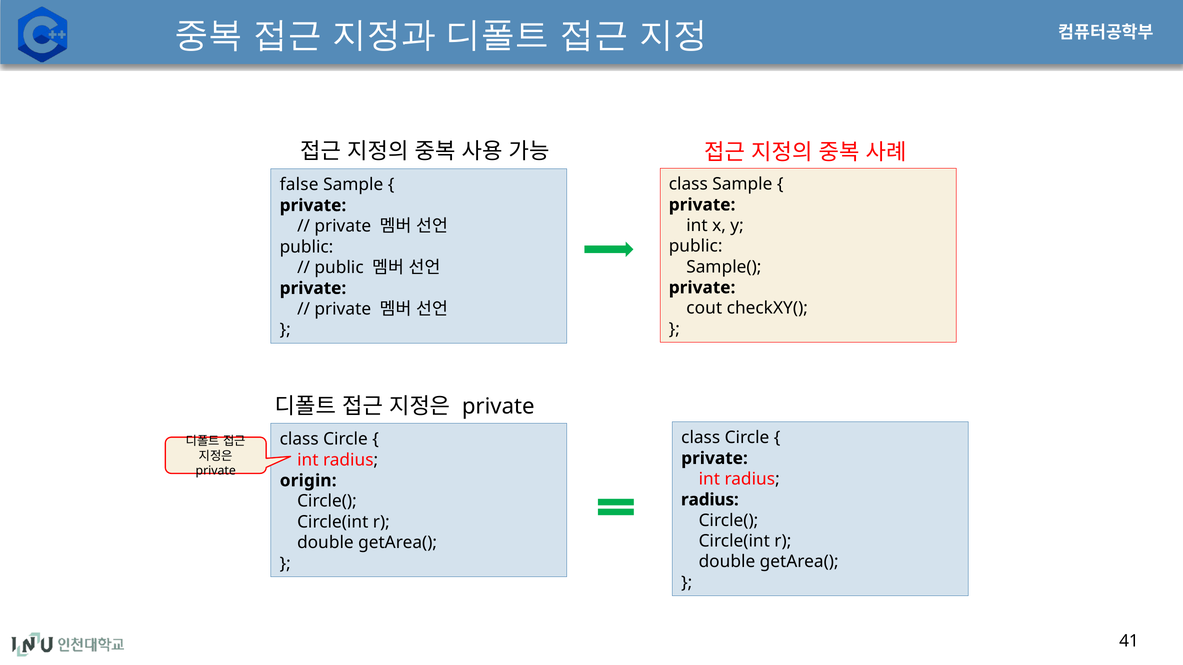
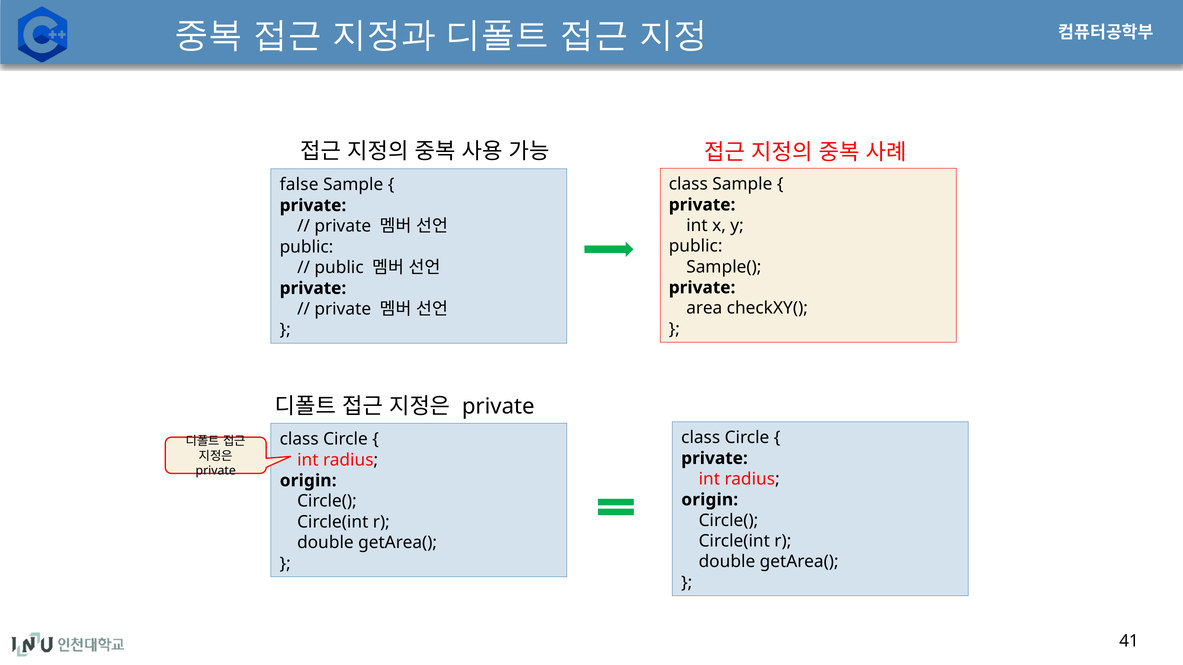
cout: cout -> area
radius at (710, 500): radius -> origin
